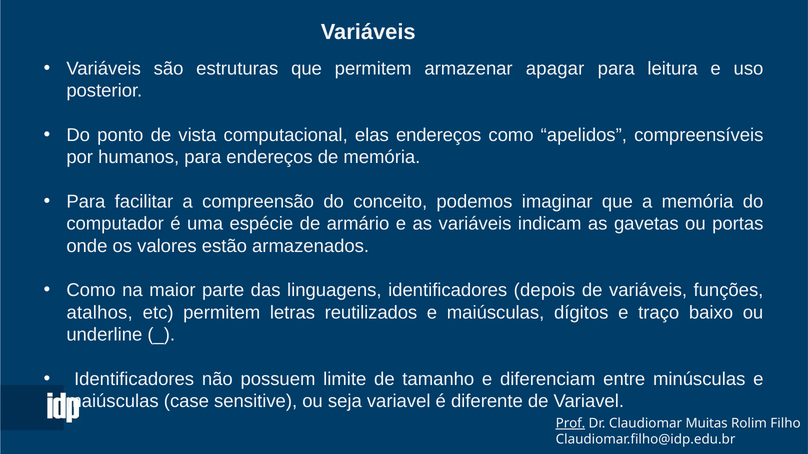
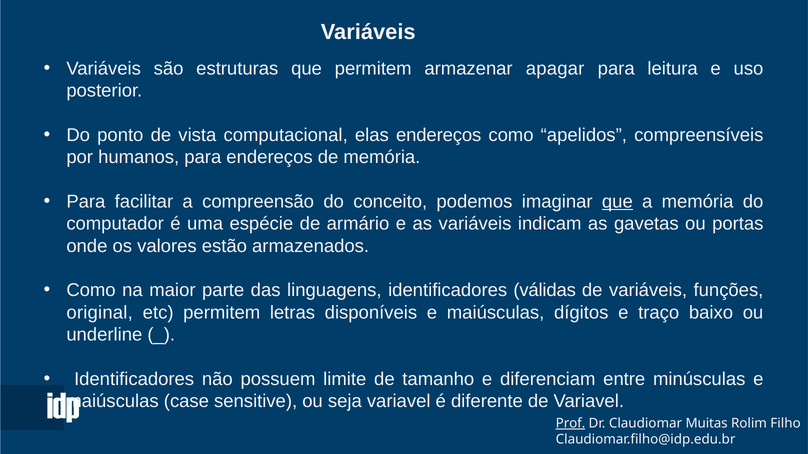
que at (617, 202) underline: none -> present
depois: depois -> válidas
atalhos: atalhos -> original
reutilizados: reutilizados -> disponíveis
